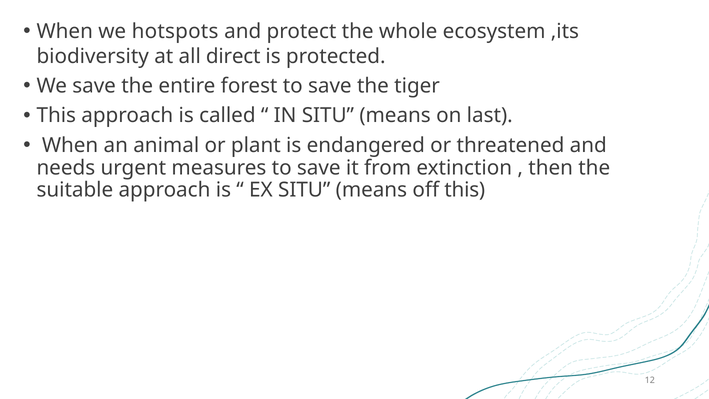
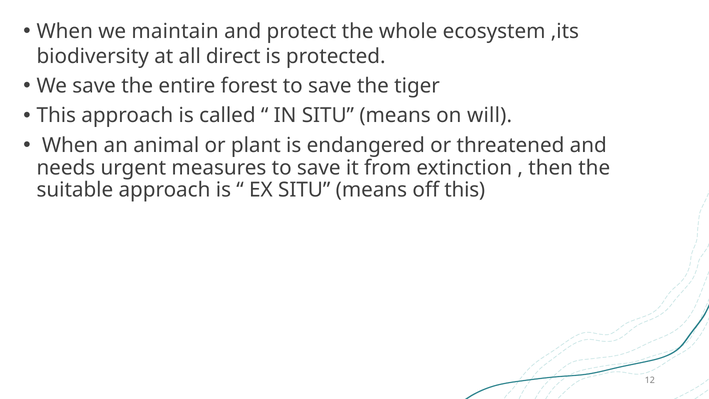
hotspots: hotspots -> maintain
last: last -> will
